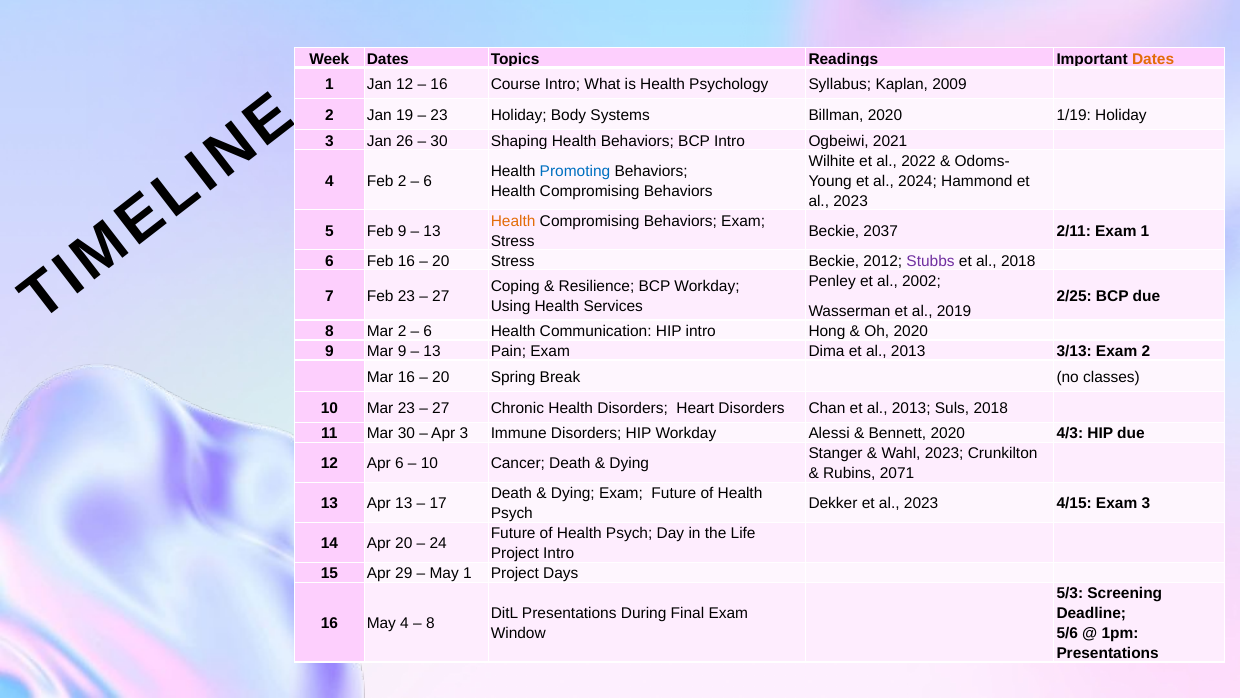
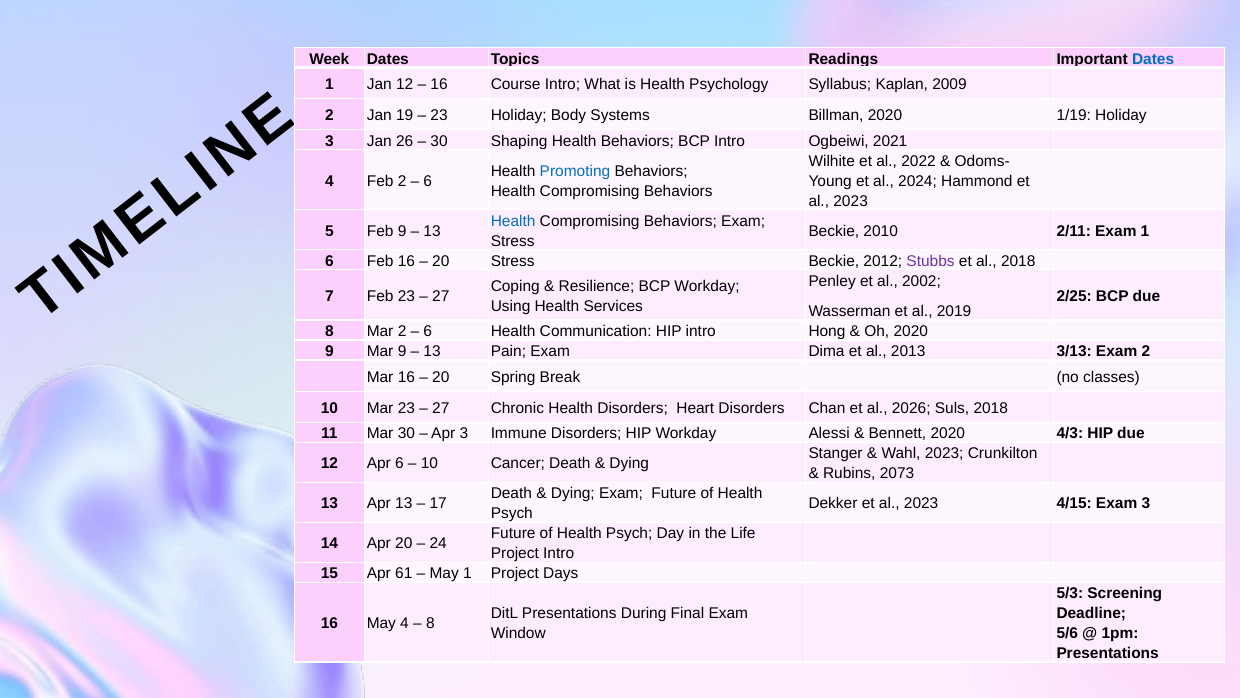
Dates at (1153, 59) colour: orange -> blue
Health at (513, 221) colour: orange -> blue
2037: 2037 -> 2010
Chan et al 2013: 2013 -> 2026
2071: 2071 -> 2073
29: 29 -> 61
